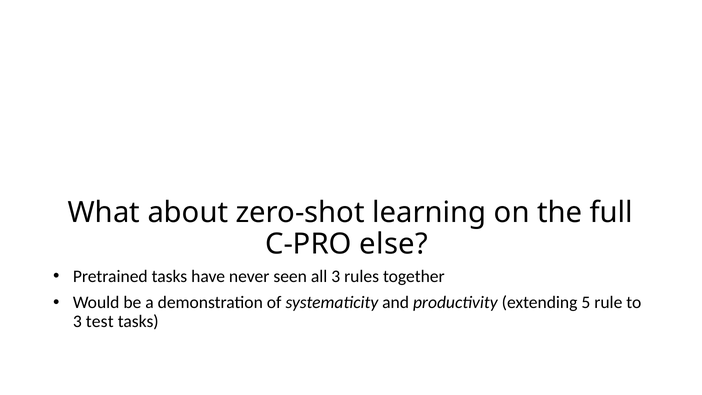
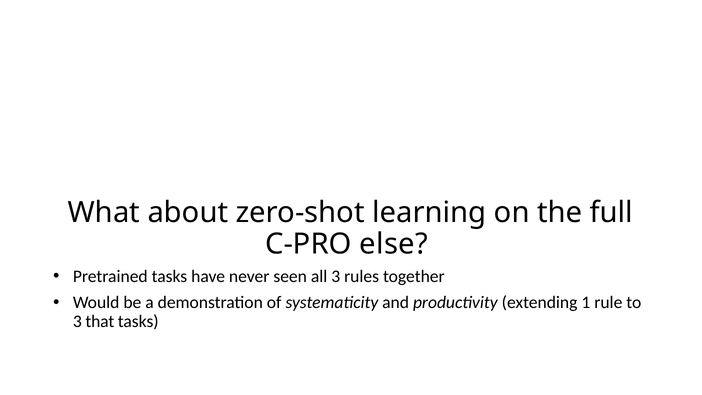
5: 5 -> 1
test: test -> that
